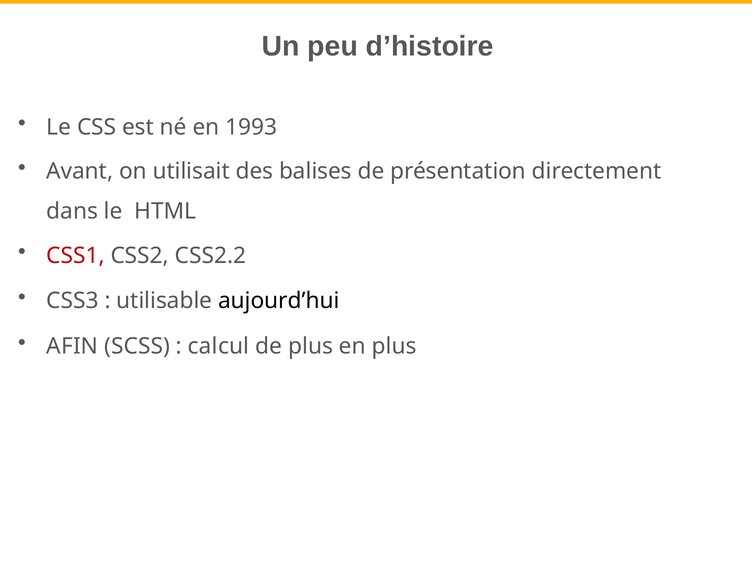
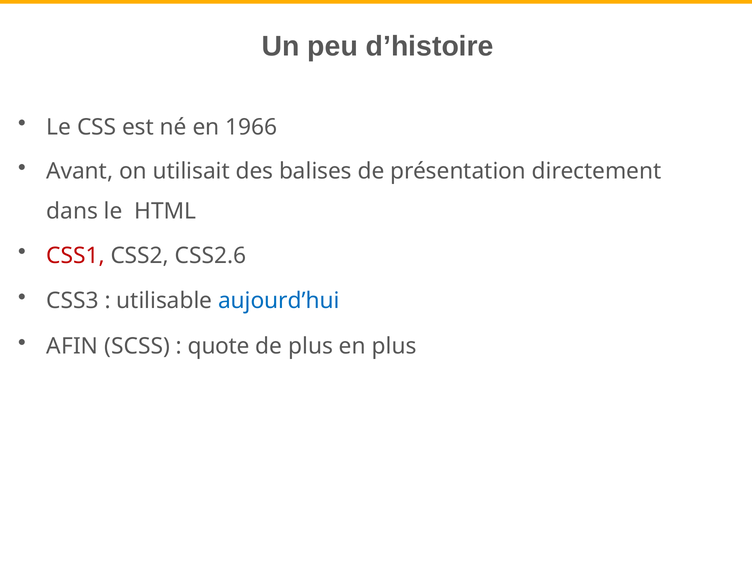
1993: 1993 -> 1966
CSS2.2: CSS2.2 -> CSS2.6
aujourd’hui colour: black -> blue
calcul: calcul -> quote
